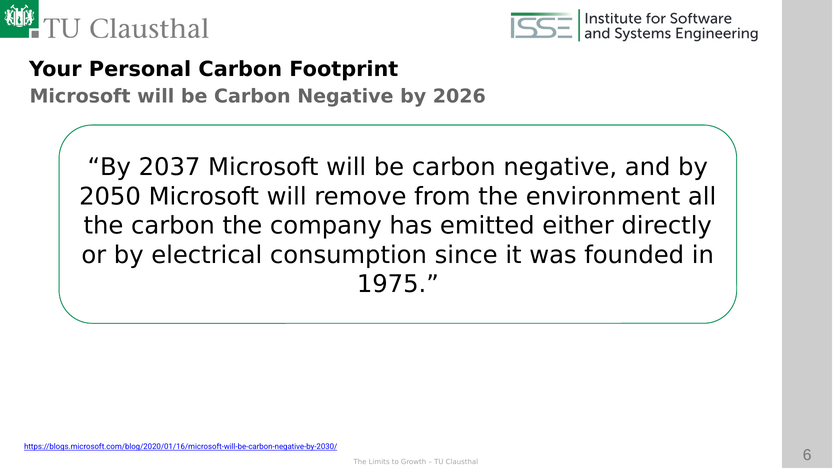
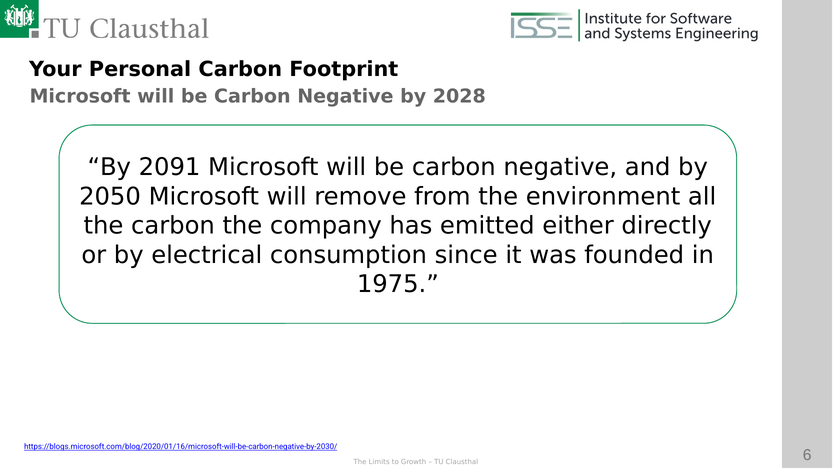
2026: 2026 -> 2028
2037: 2037 -> 2091
